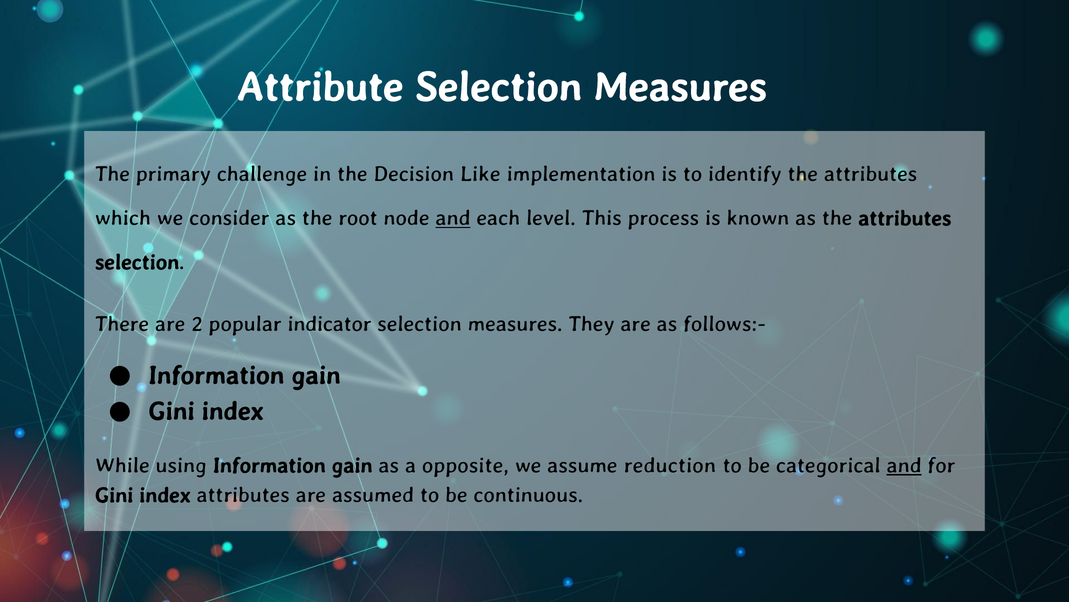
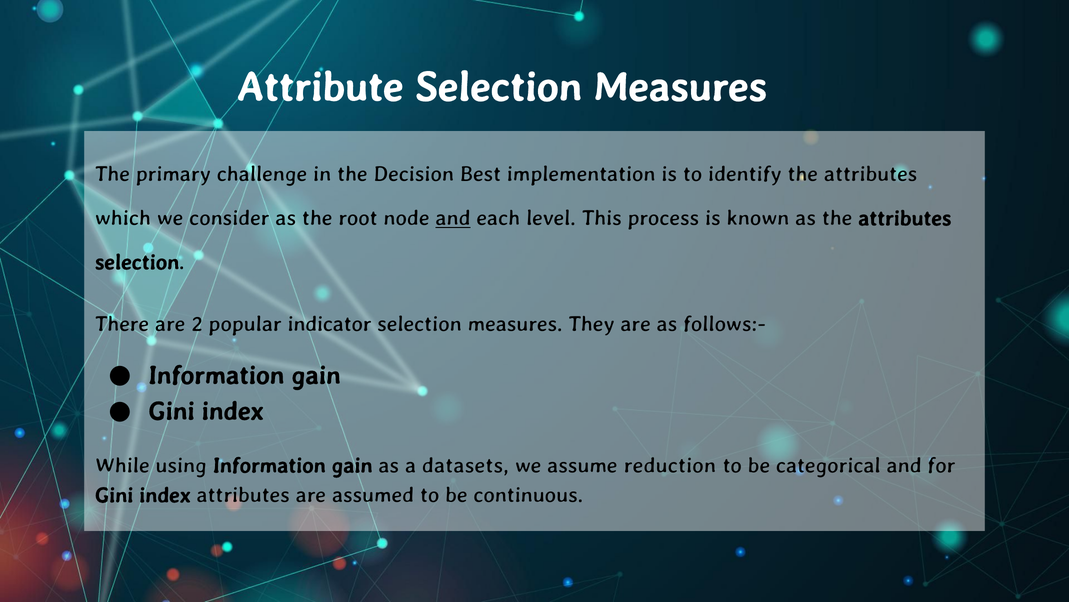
Like: Like -> Best
opposite: opposite -> datasets
and at (904, 465) underline: present -> none
